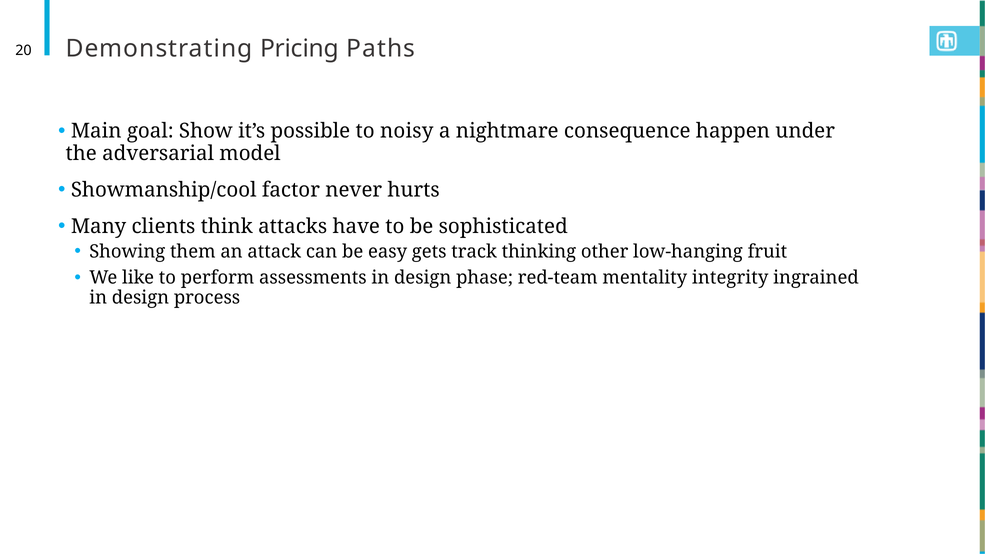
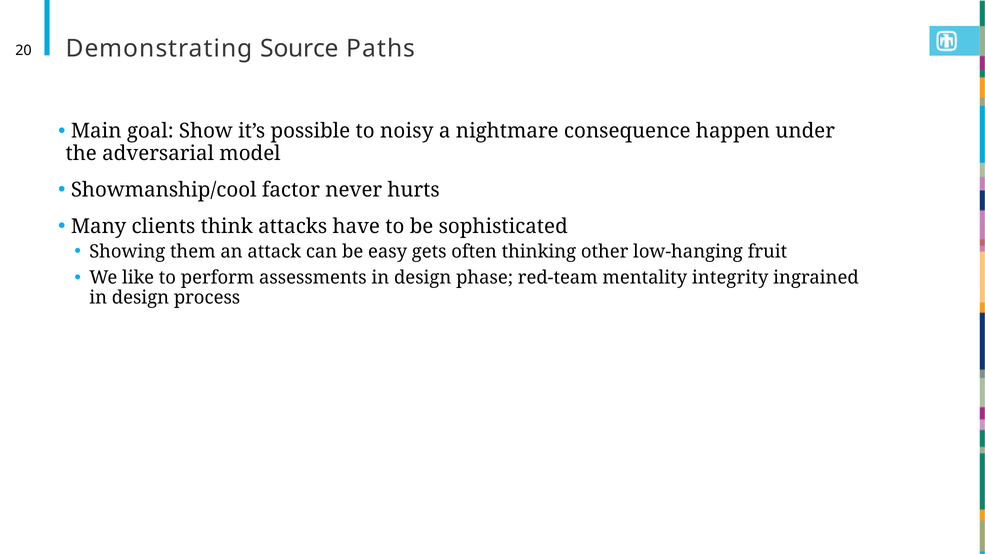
Pricing: Pricing -> Source
track: track -> often
